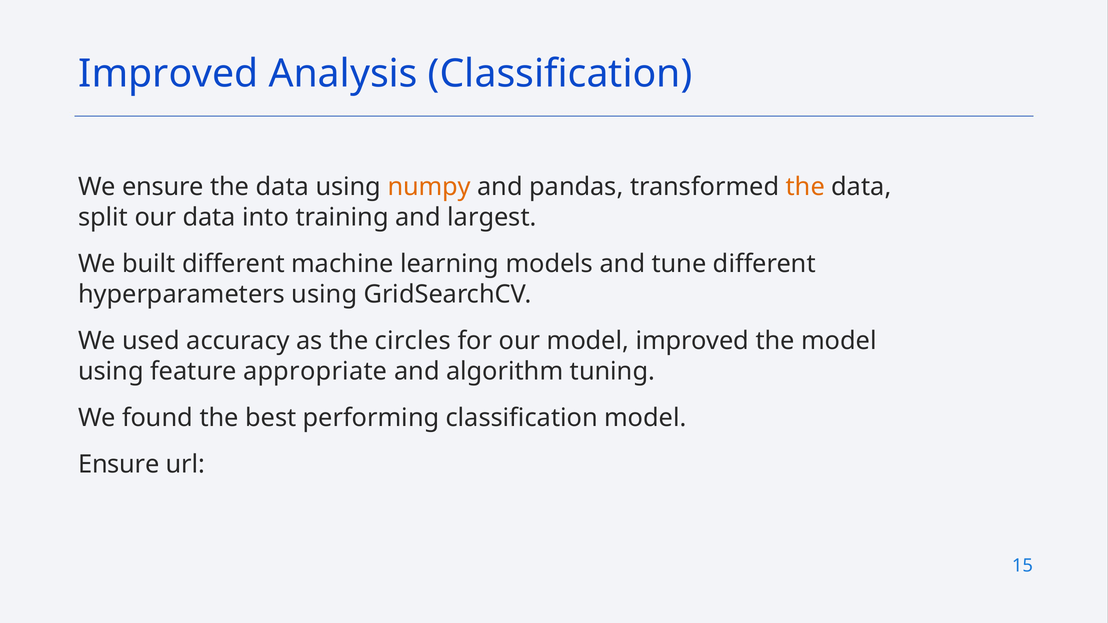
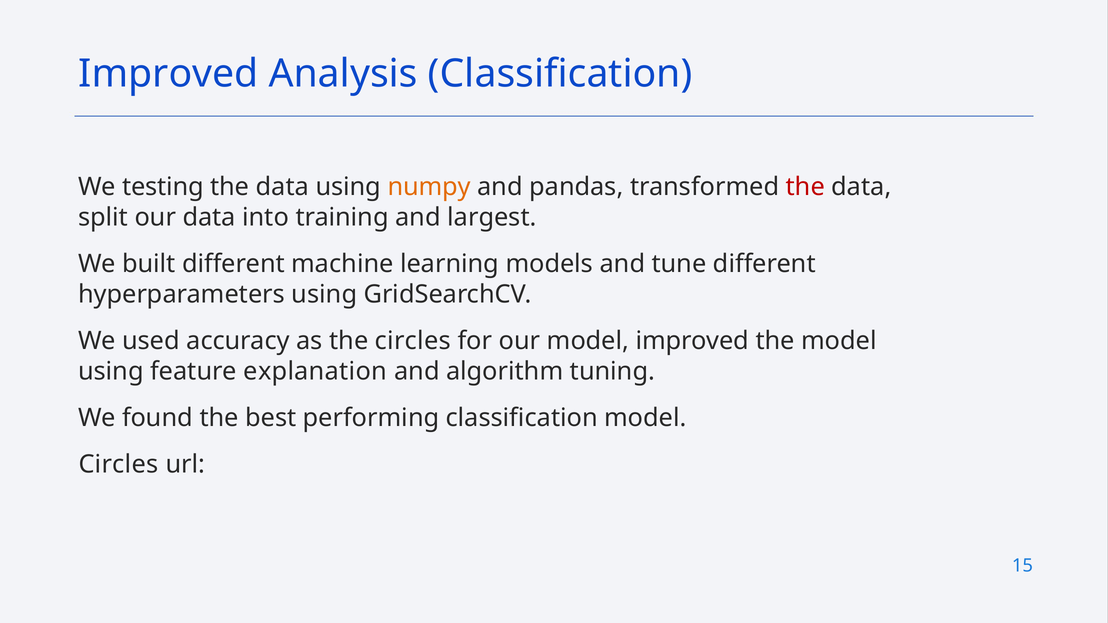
We ensure: ensure -> testing
the at (805, 187) colour: orange -> red
appropriate: appropriate -> explanation
Ensure at (119, 465): Ensure -> Circles
